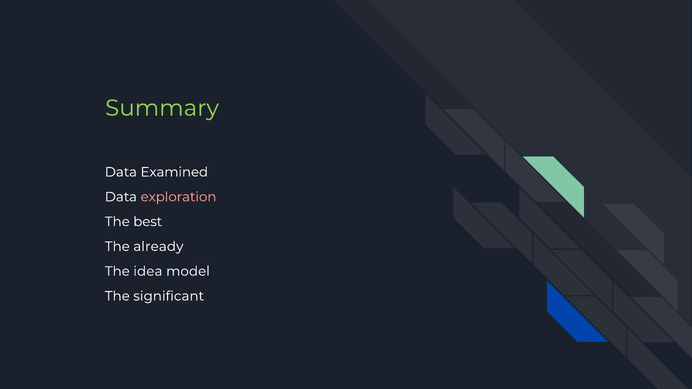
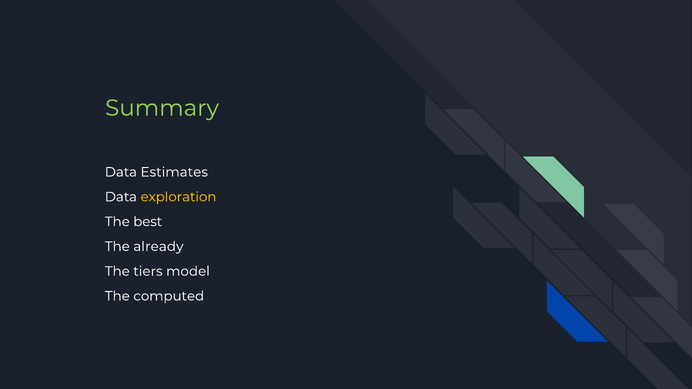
Examined: Examined -> Estimates
exploration colour: pink -> yellow
idea: idea -> tiers
significant: significant -> computed
